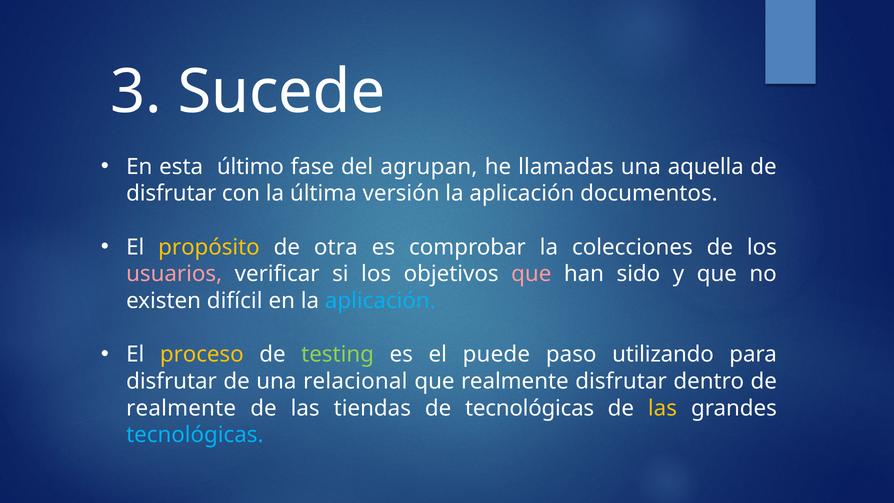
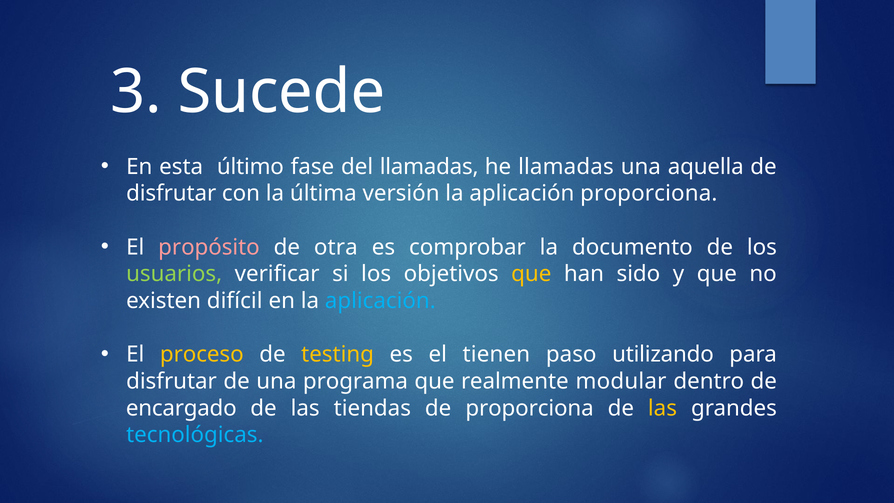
del agrupan: agrupan -> llamadas
aplicación documentos: documentos -> proporciona
propósito colour: yellow -> pink
colecciones: colecciones -> documento
usuarios colour: pink -> light green
que at (531, 274) colour: pink -> yellow
testing colour: light green -> yellow
puede: puede -> tienen
relacional: relacional -> programa
realmente disfrutar: disfrutar -> modular
realmente at (181, 408): realmente -> encargado
de tecnológicas: tecnológicas -> proporciona
